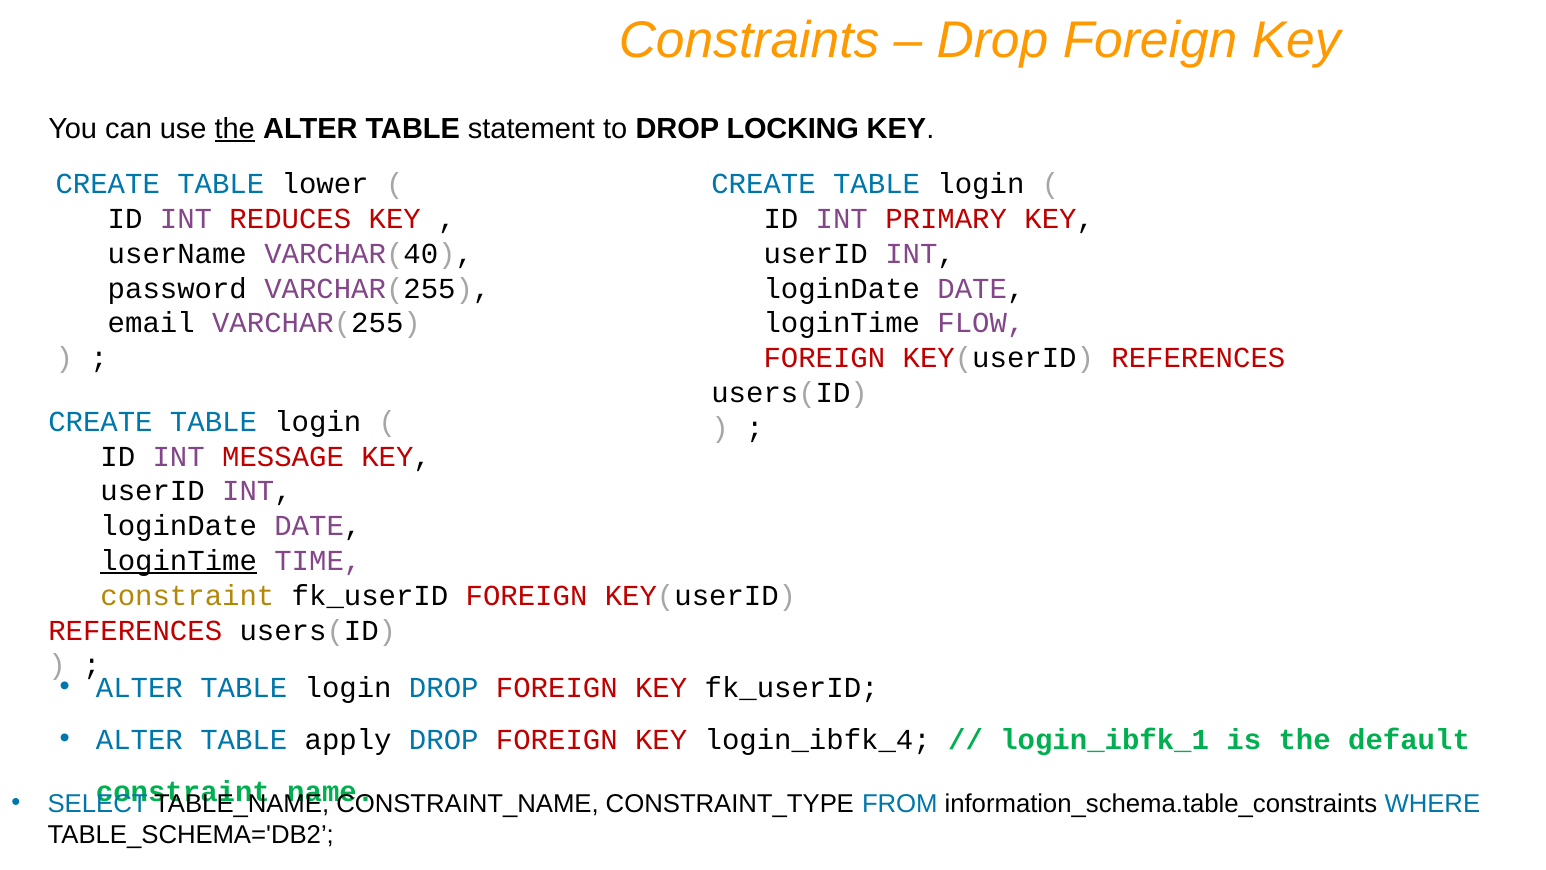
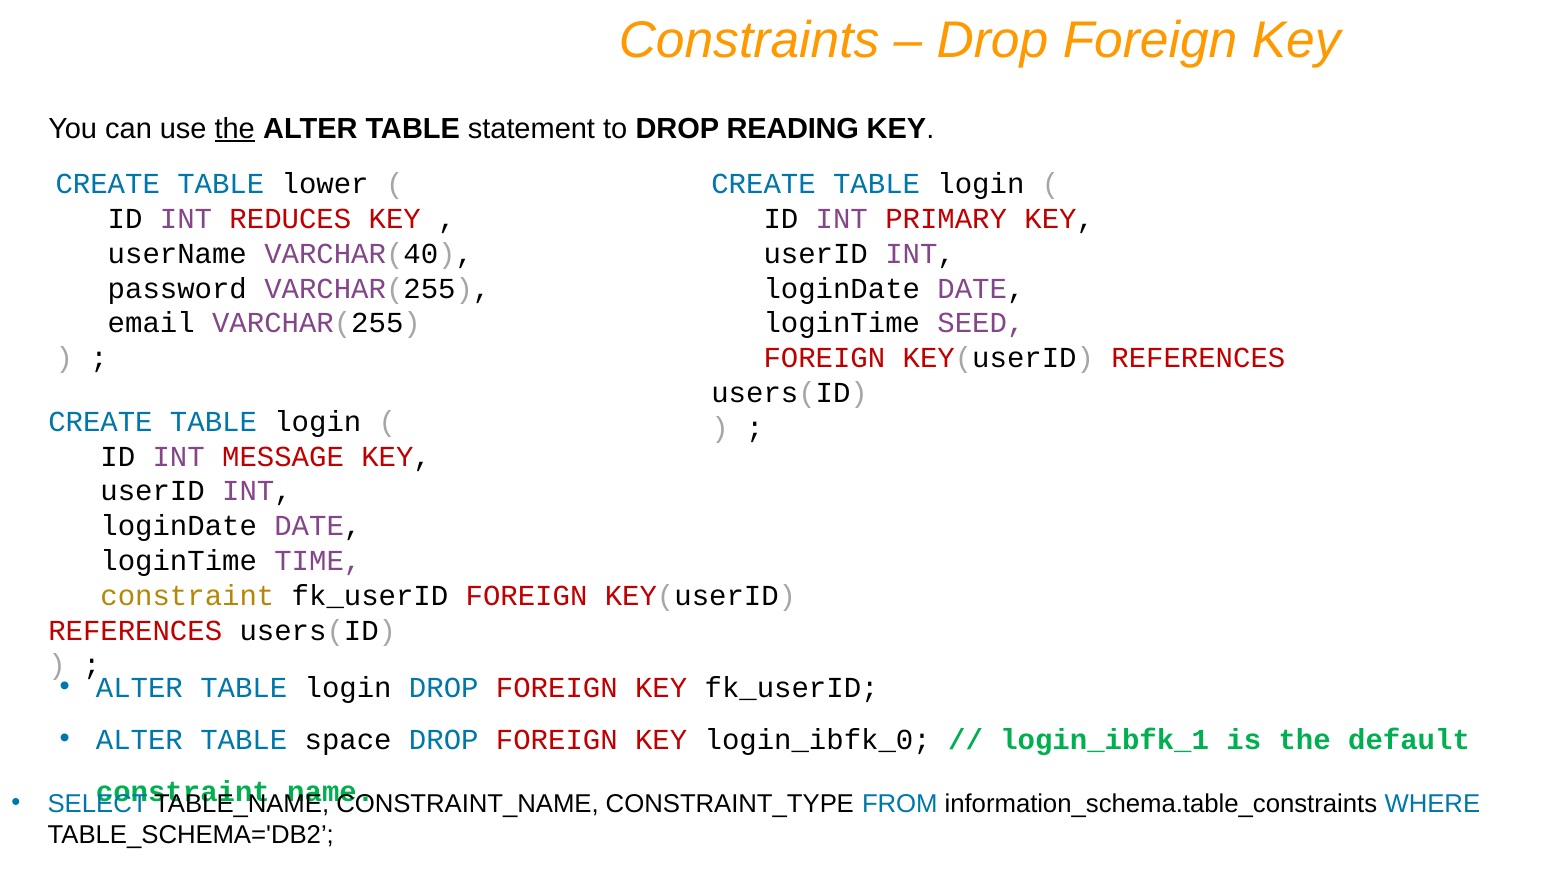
LOCKING: LOCKING -> READING
FLOW: FLOW -> SEED
loginTime at (179, 561) underline: present -> none
apply: apply -> space
login_ibfk_4: login_ibfk_4 -> login_ibfk_0
